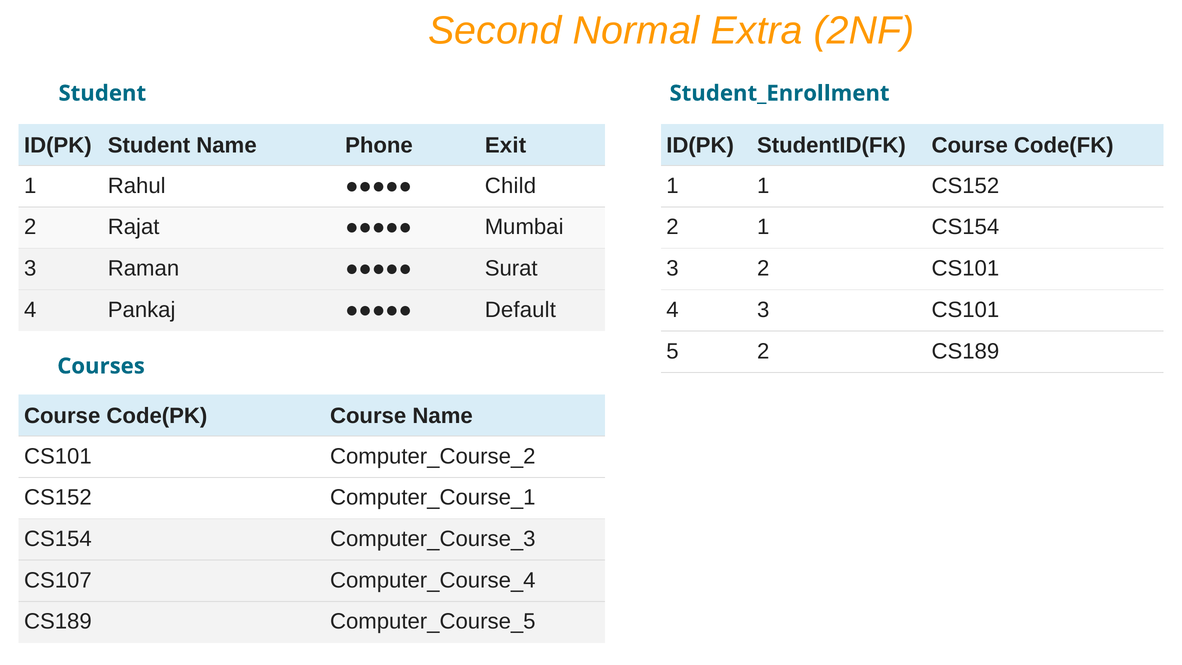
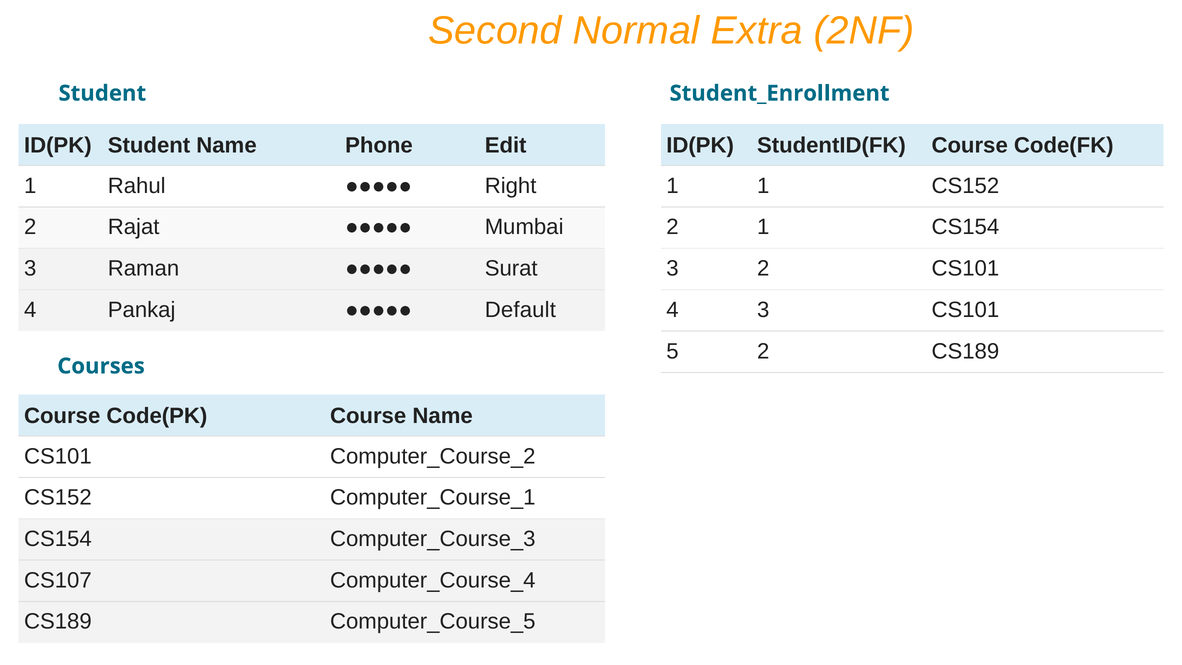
Exit: Exit -> Edit
Child: Child -> Right
